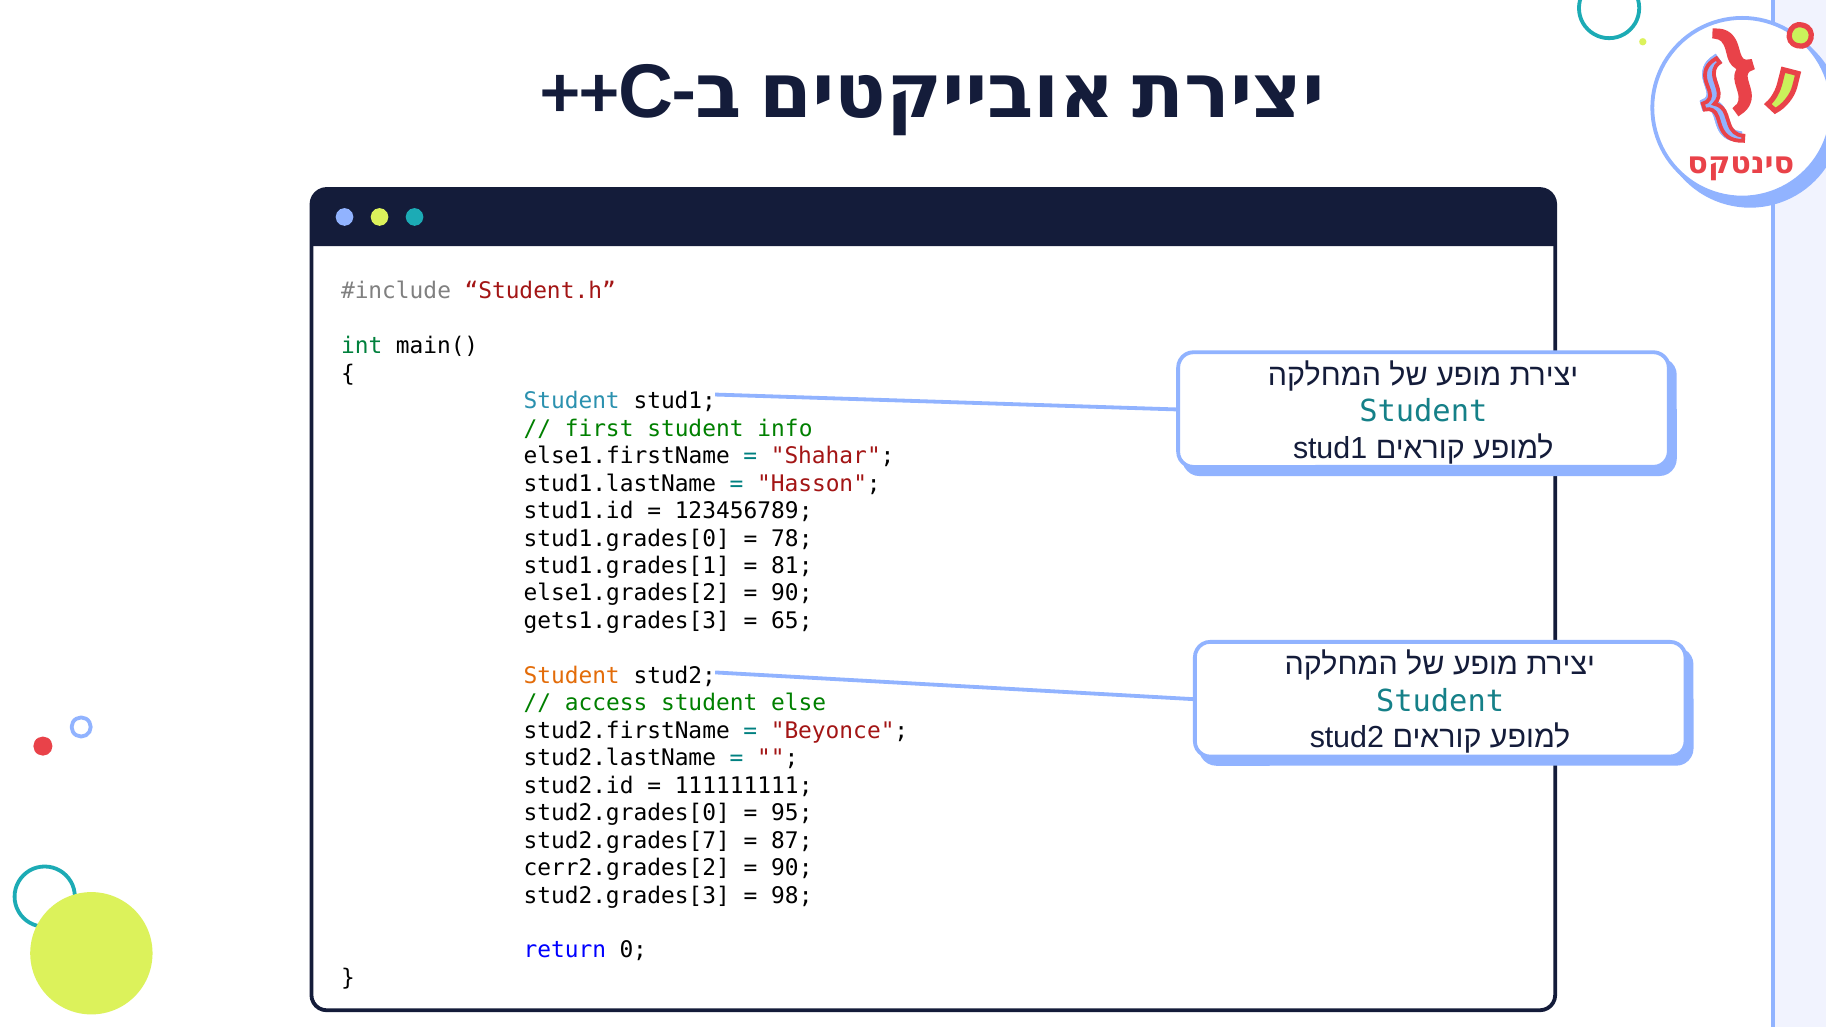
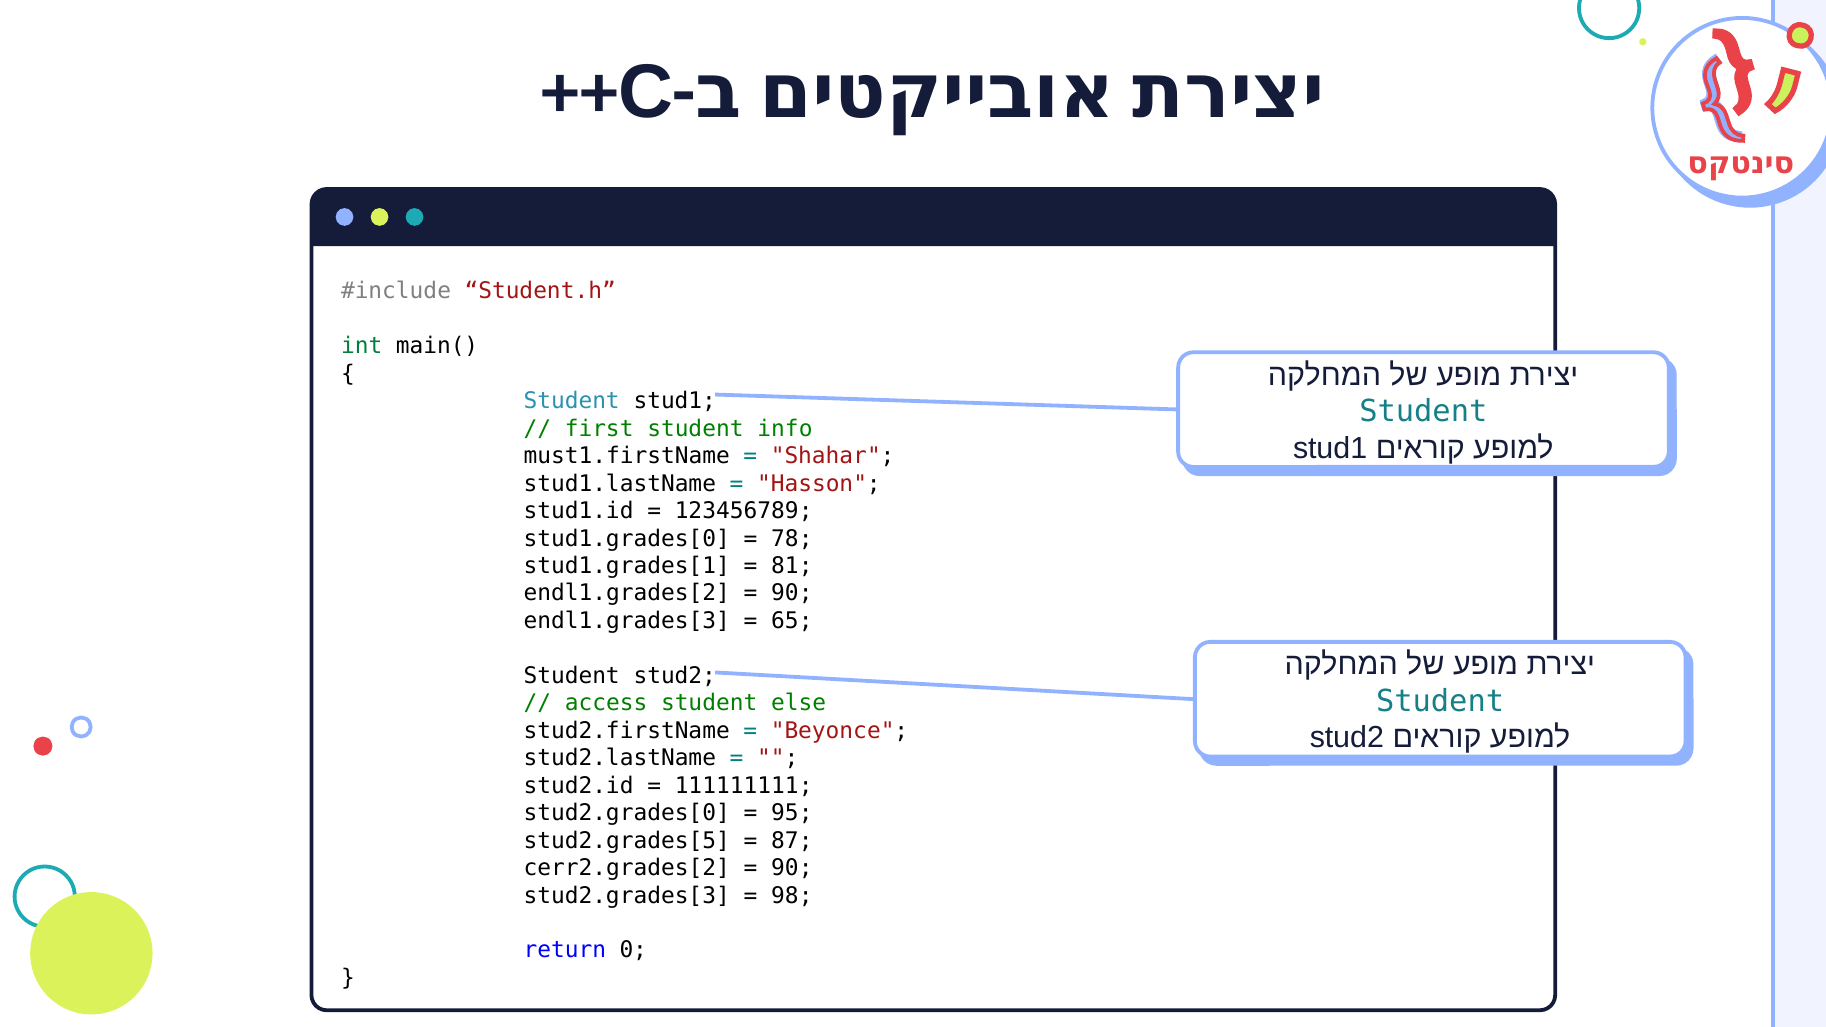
else1.firstName: else1.firstName -> must1.firstName
else1.grades[2: else1.grades[2 -> endl1.grades[2
gets1.grades[3: gets1.grades[3 -> endl1.grades[3
Student at (572, 676) colour: orange -> black
stud2.grades[7: stud2.grades[7 -> stud2.grades[5
